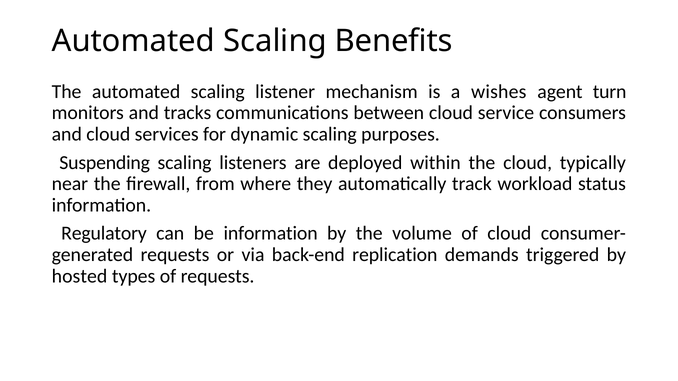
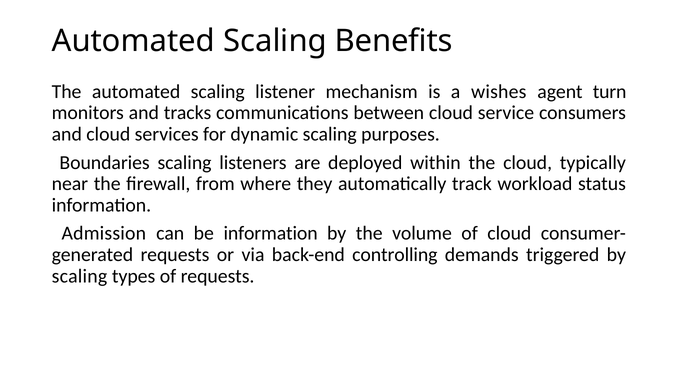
Suspending: Suspending -> Boundaries
Regulatory: Regulatory -> Admission
replication: replication -> controlling
hosted at (80, 276): hosted -> scaling
